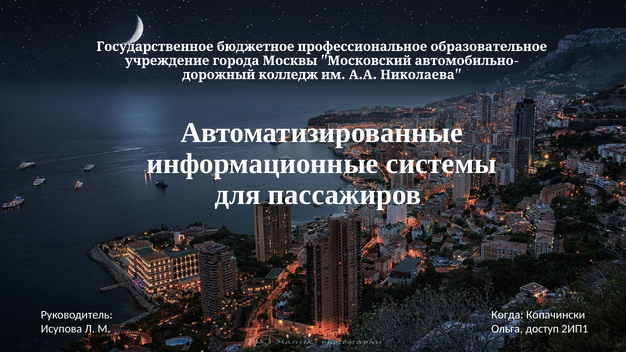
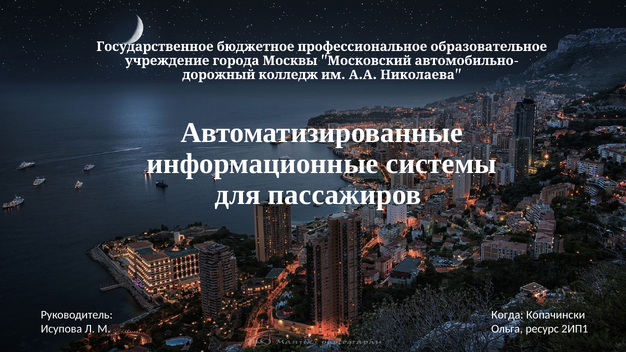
доступ: доступ -> ресурс
